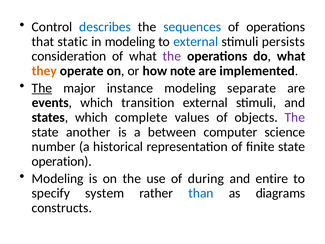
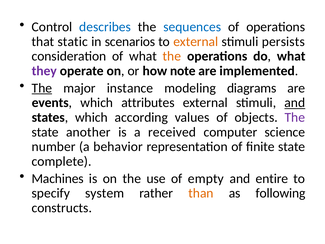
in modeling: modeling -> scenarios
external at (196, 42) colour: blue -> orange
the at (172, 56) colour: purple -> orange
they colour: orange -> purple
separate: separate -> diagrams
transition: transition -> attributes
and at (295, 103) underline: none -> present
complete: complete -> according
between: between -> received
historical: historical -> behavior
operation: operation -> complete
Modeling at (58, 178): Modeling -> Machines
during: during -> empty
than colour: blue -> orange
diagrams: diagrams -> following
